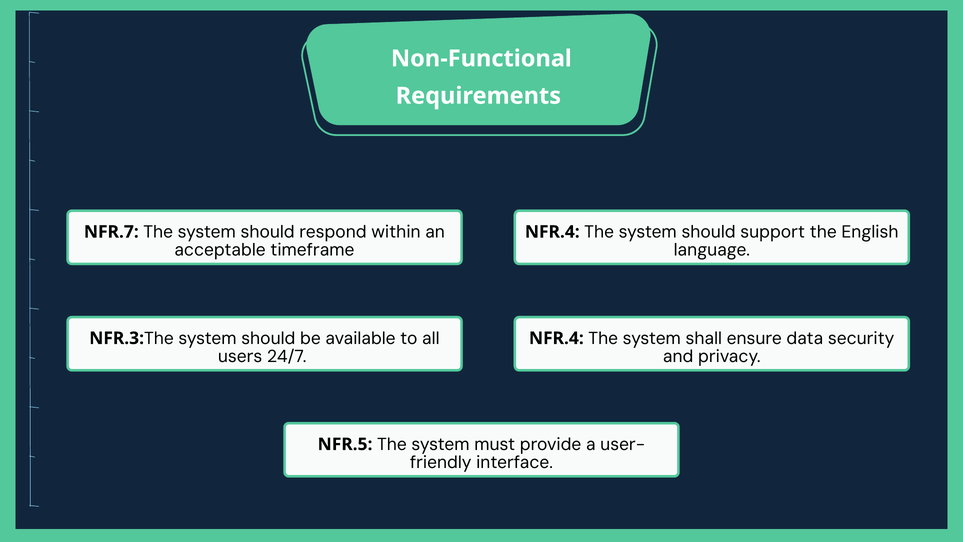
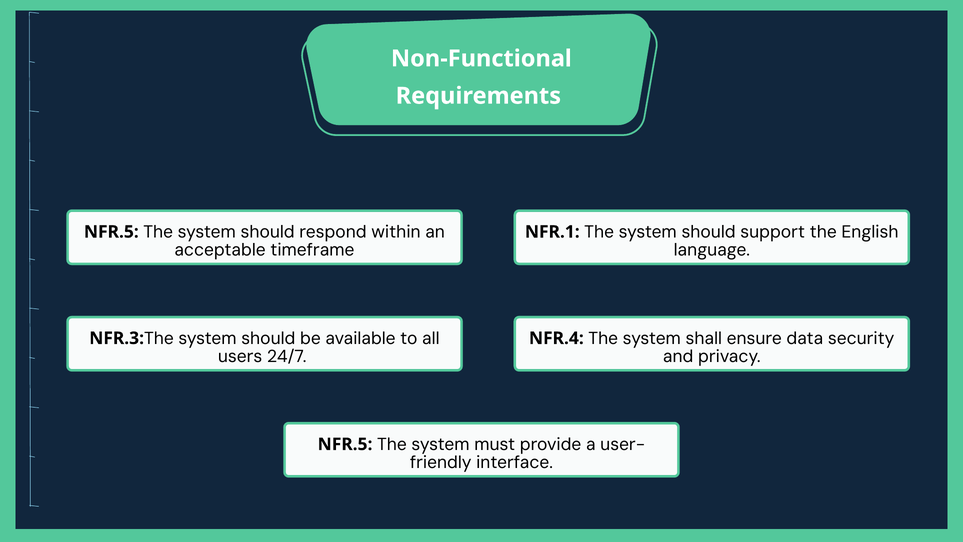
NFR.7 at (111, 232): NFR.7 -> NFR.5
NFR.4 at (552, 232): NFR.4 -> NFR.1
